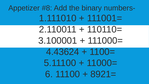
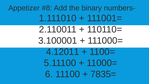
4.43624: 4.43624 -> 4.12011
8921=: 8921= -> 7835=
